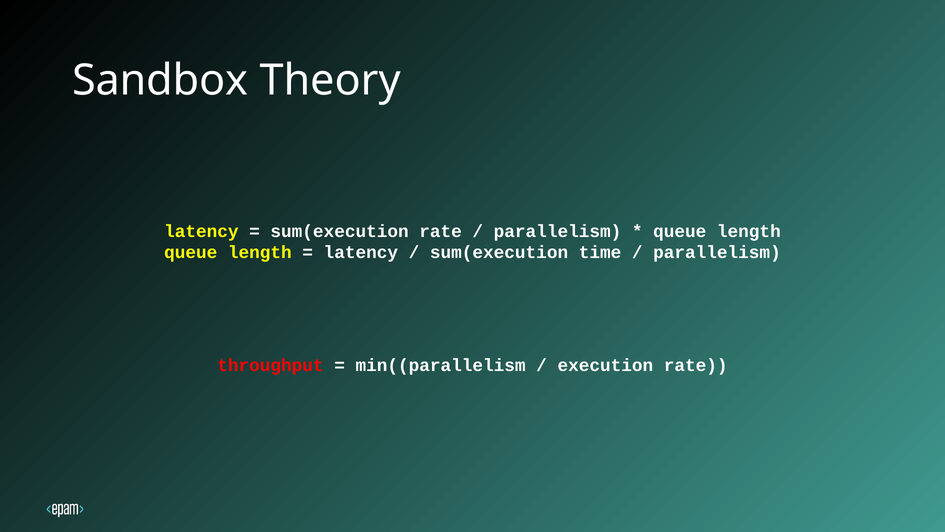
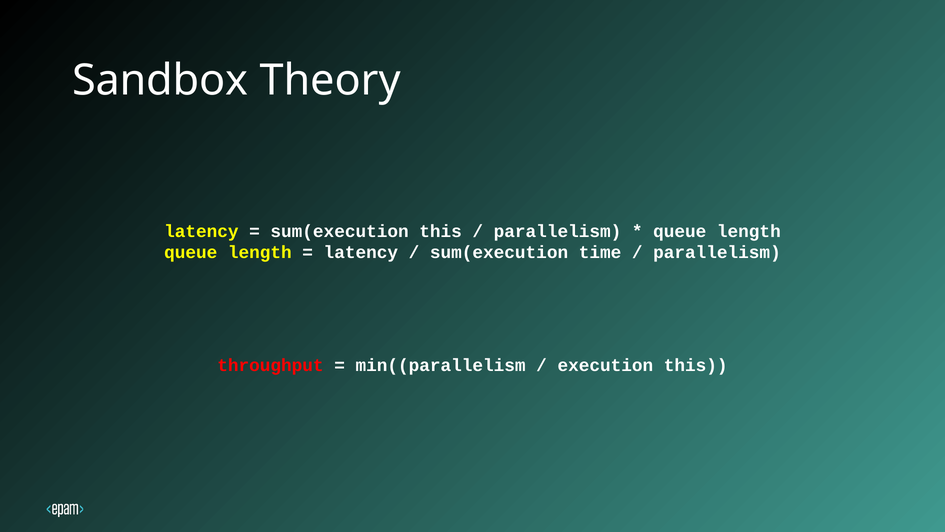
sum(execution rate: rate -> this
execution rate: rate -> this
